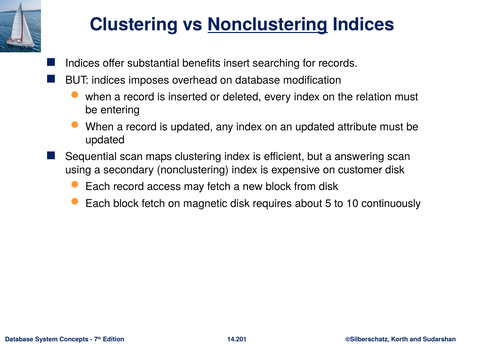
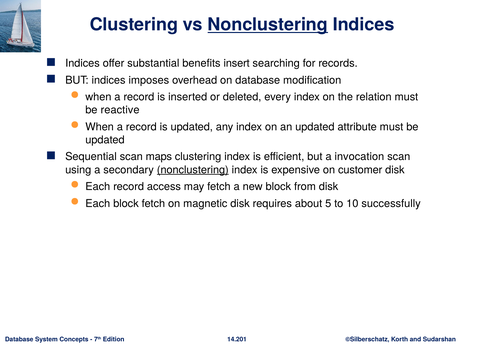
entering: entering -> reactive
answering: answering -> invocation
nonclustering at (193, 170) underline: none -> present
continuously: continuously -> successfully
